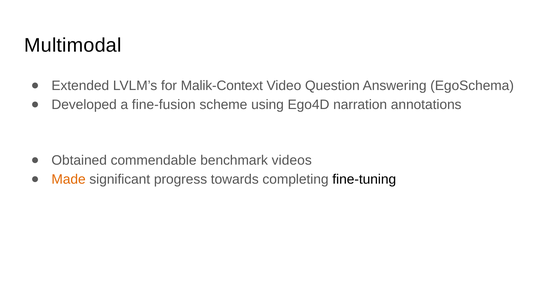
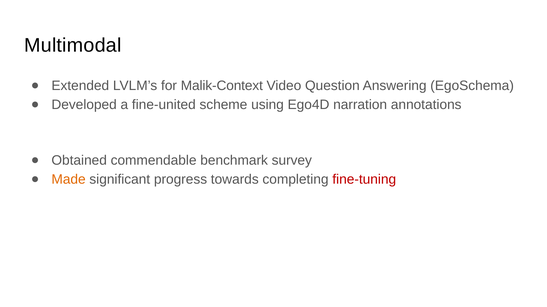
fine-fusion: fine-fusion -> fine-united
videos: videos -> survey
fine-tuning colour: black -> red
